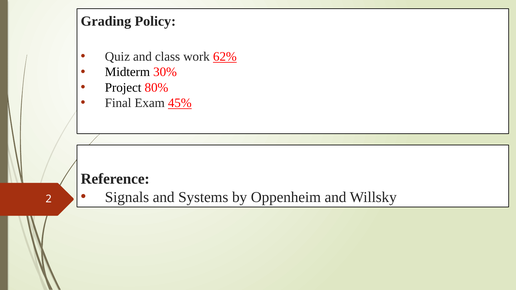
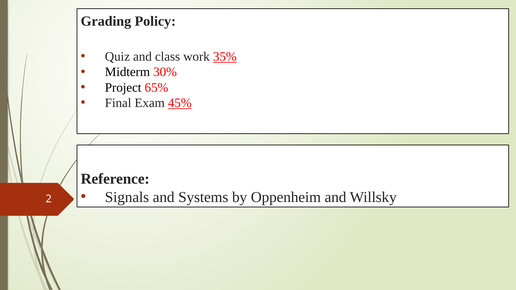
62%: 62% -> 35%
80%: 80% -> 65%
